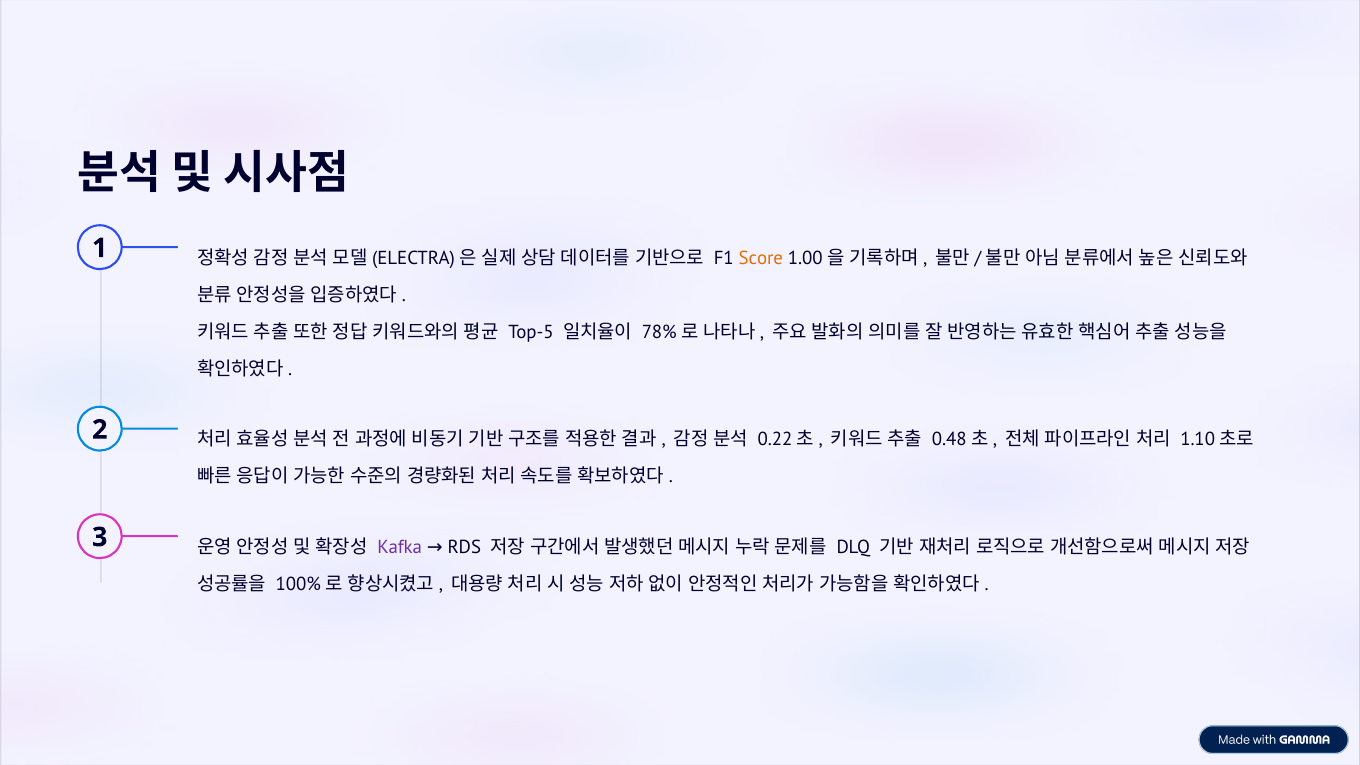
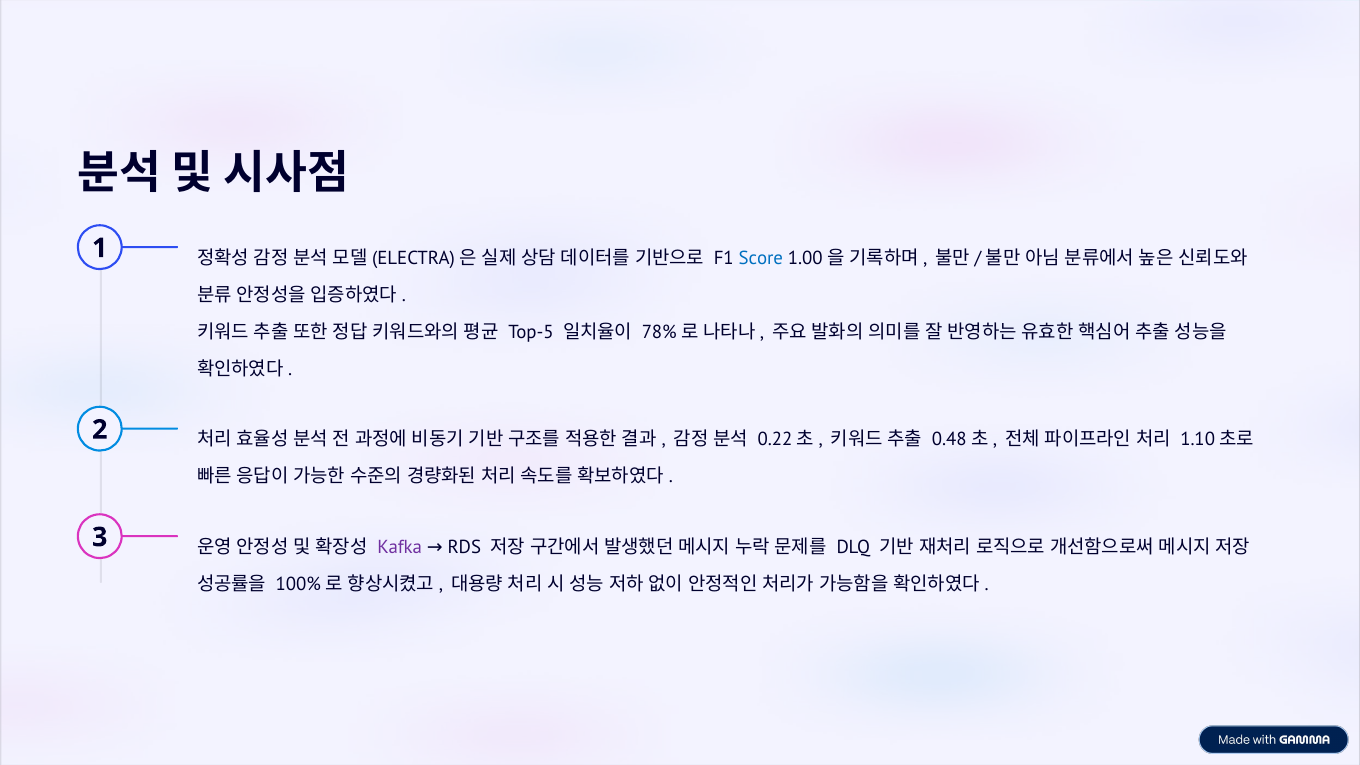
Score colour: orange -> blue
